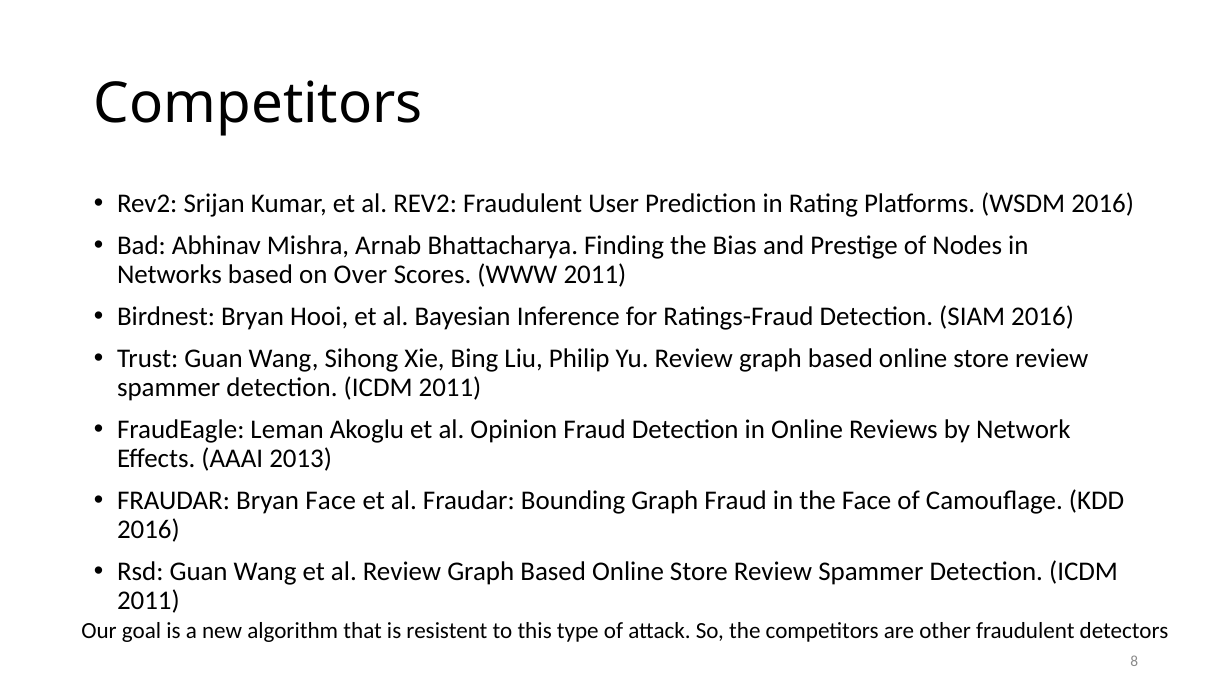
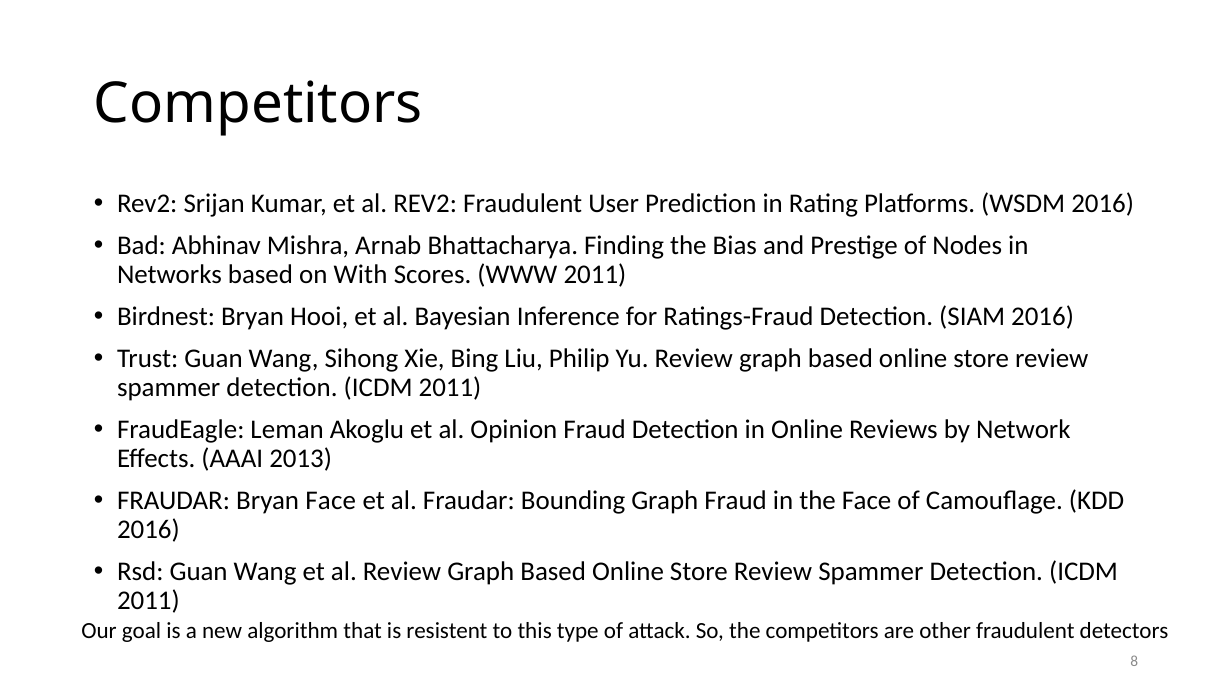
Over: Over -> With
